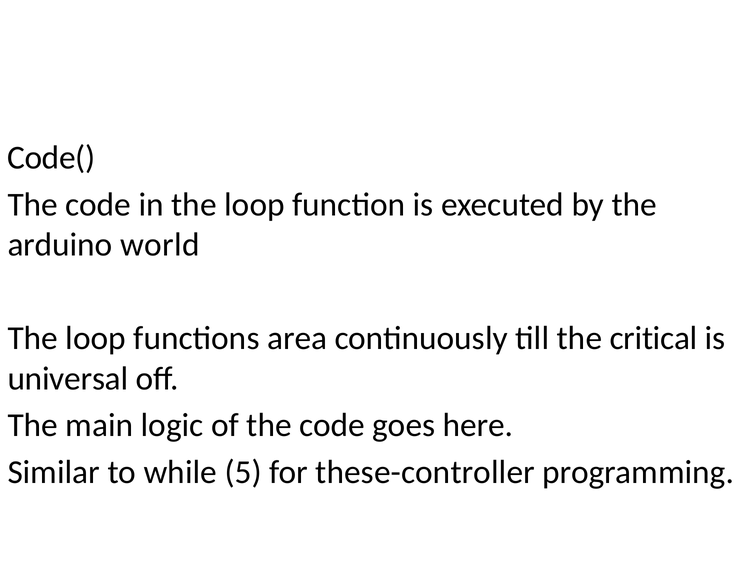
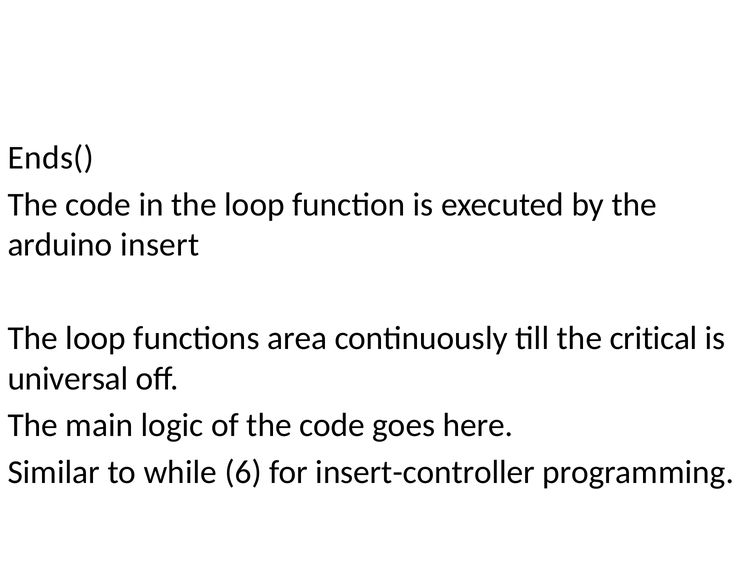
Code(: Code( -> Ends(
world: world -> insert
5: 5 -> 6
these-controller: these-controller -> insert-controller
